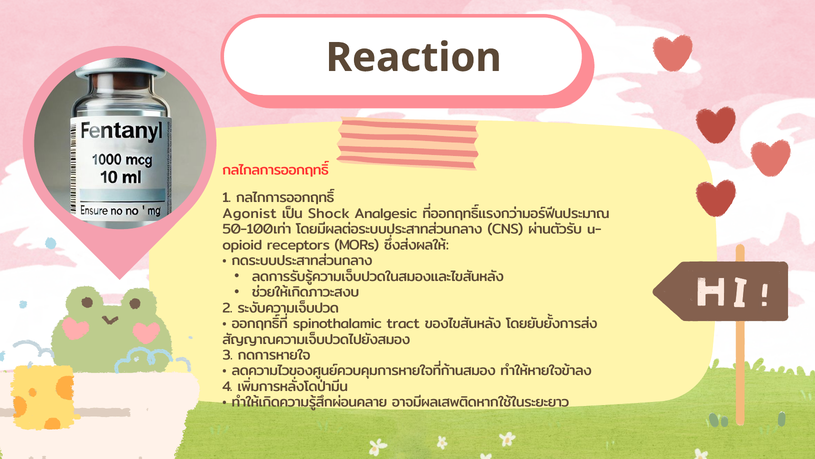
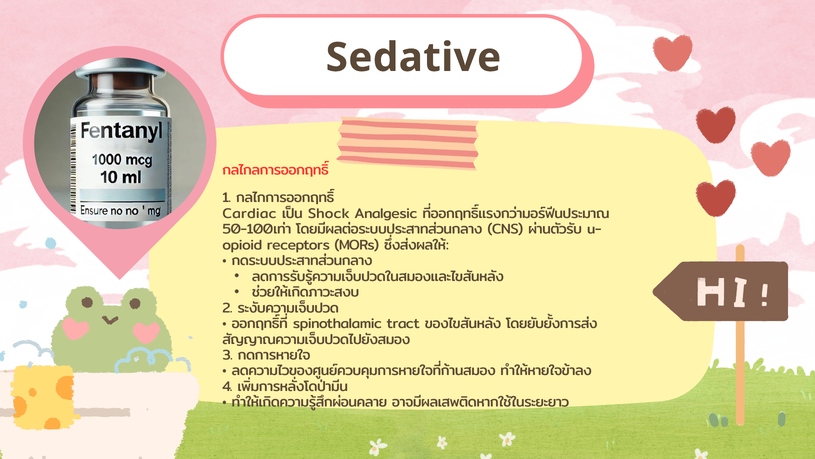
Reaction: Reaction -> Sedative
Agonist: Agonist -> Cardiac
